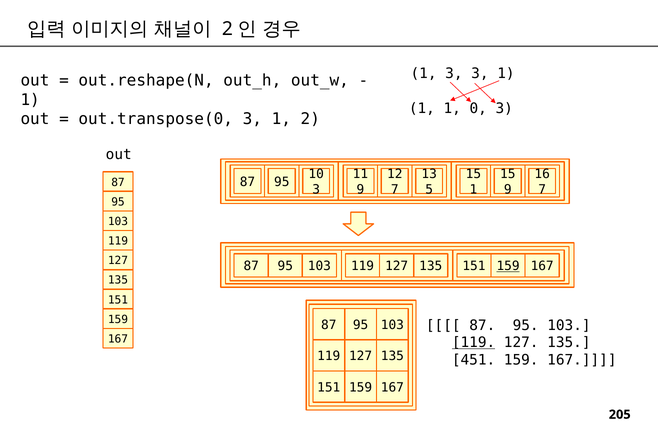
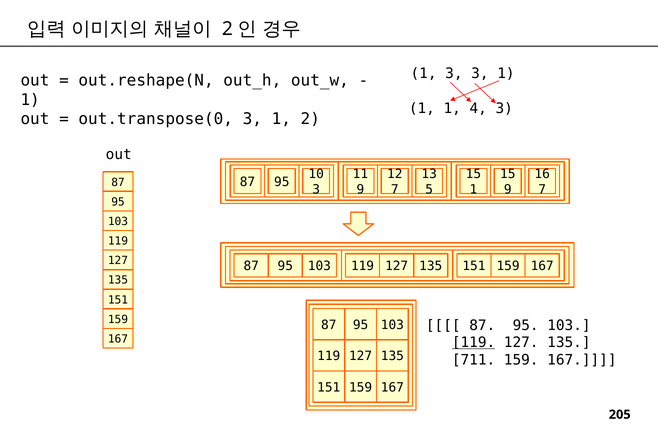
0: 0 -> 4
159 at (508, 266) underline: present -> none
451: 451 -> 711
